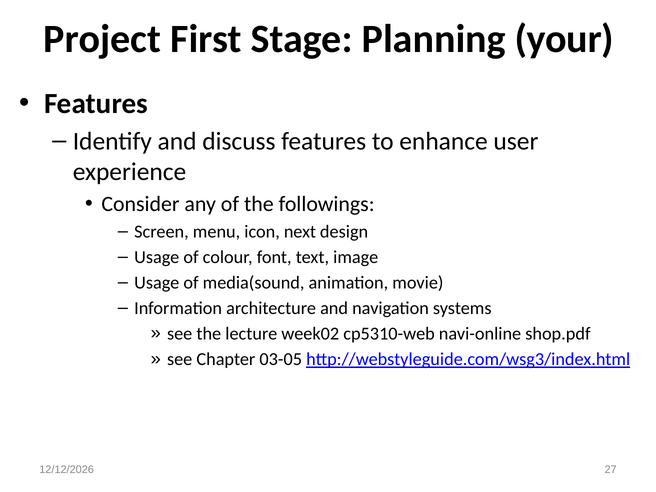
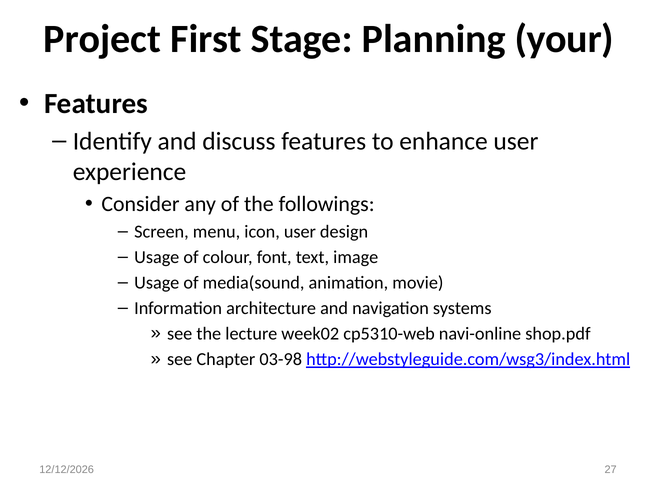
icon next: next -> user
03-05: 03-05 -> 03-98
